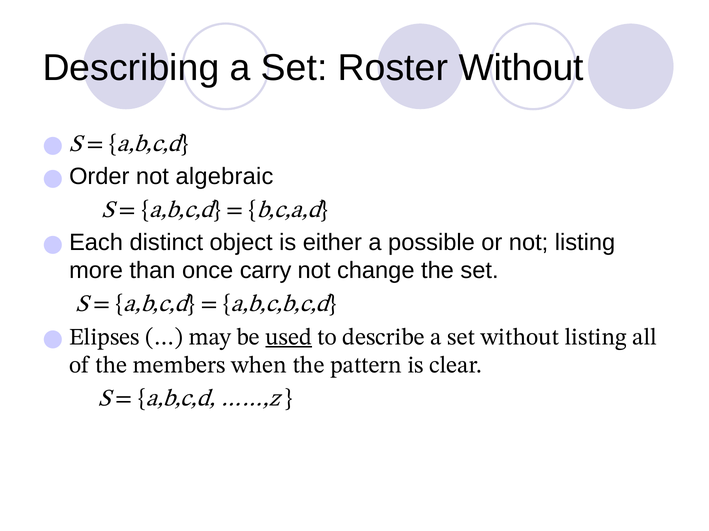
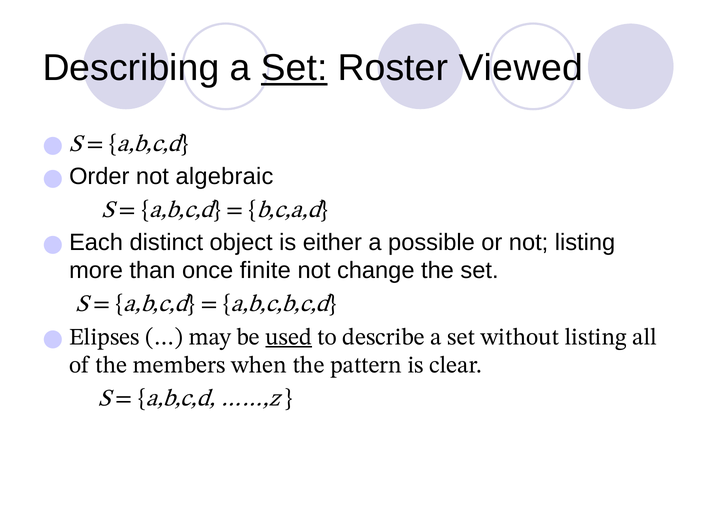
Set at (294, 68) underline: none -> present
Roster Without: Without -> Viewed
carry: carry -> finite
